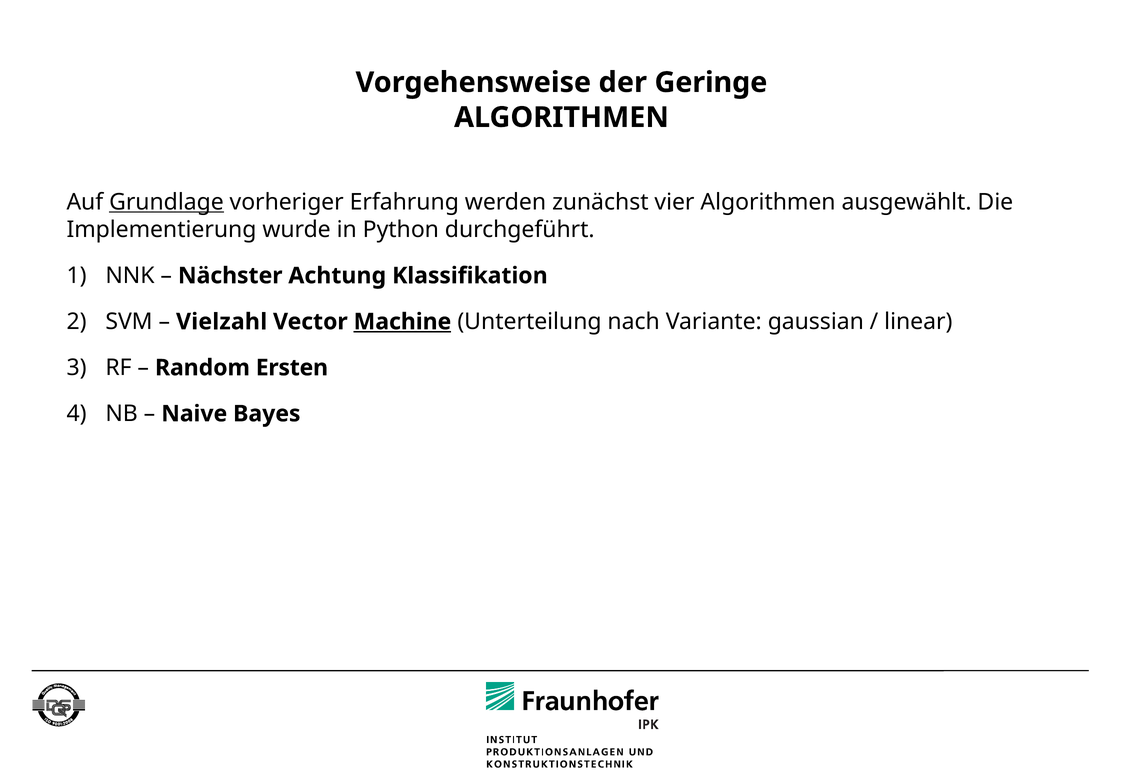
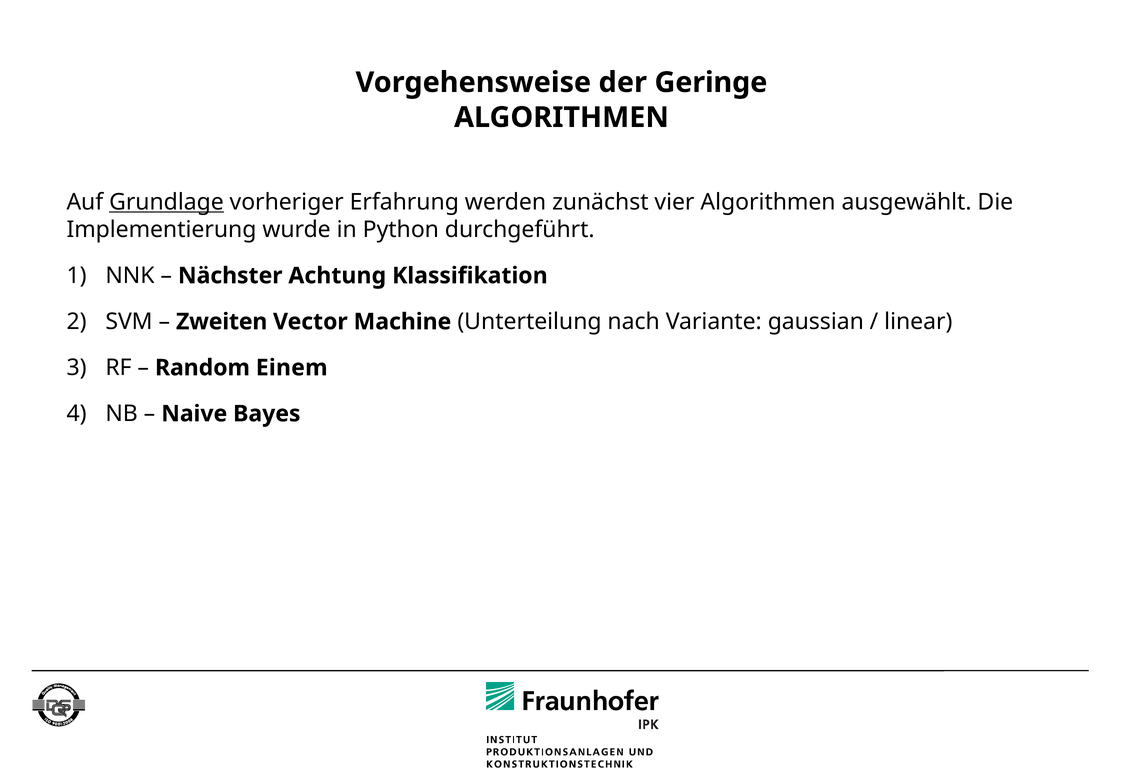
Vielzahl: Vielzahl -> Zweiten
Machine underline: present -> none
Ersten: Ersten -> Einem
